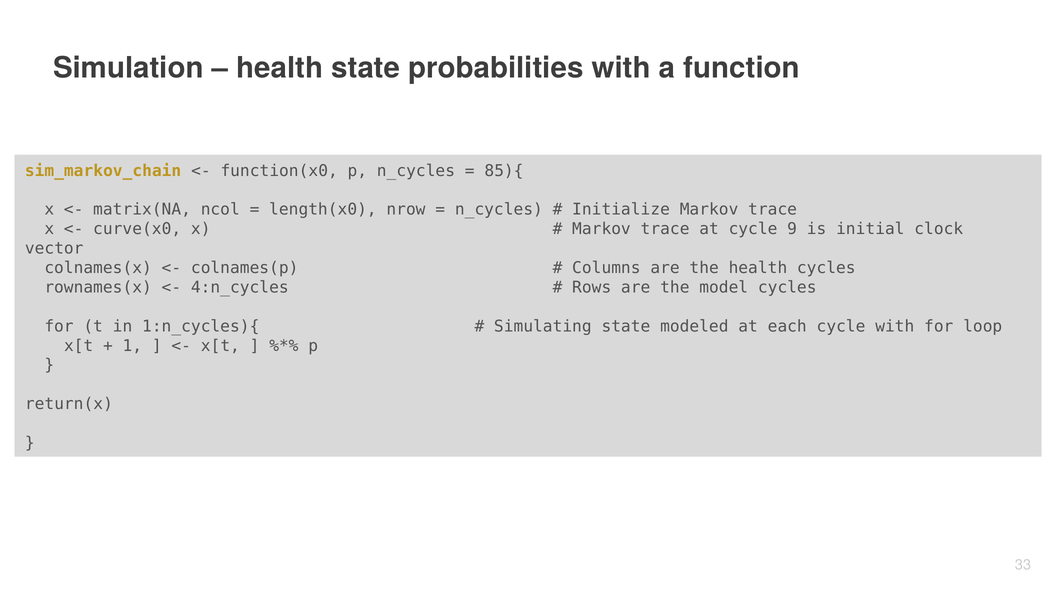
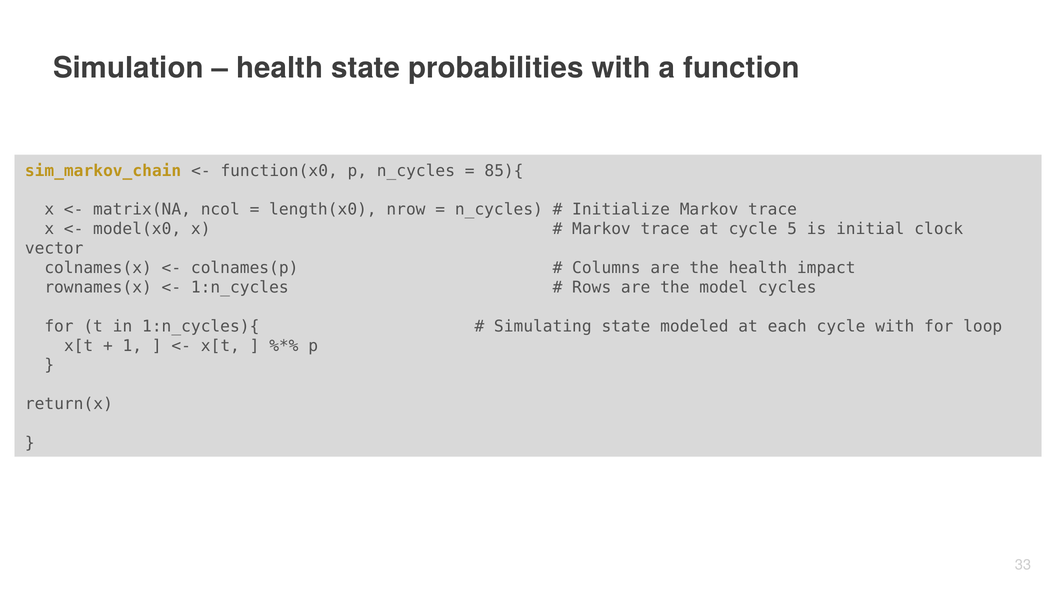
curve(x0: curve(x0 -> model(x0
9: 9 -> 5
health cycles: cycles -> impact
4:n_cycles: 4:n_cycles -> 1:n_cycles
